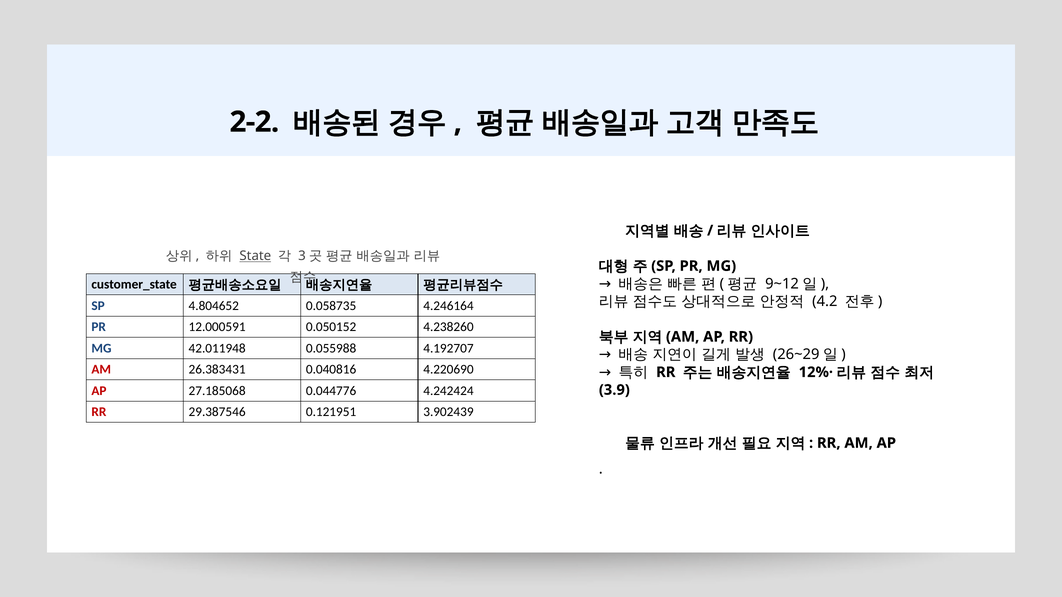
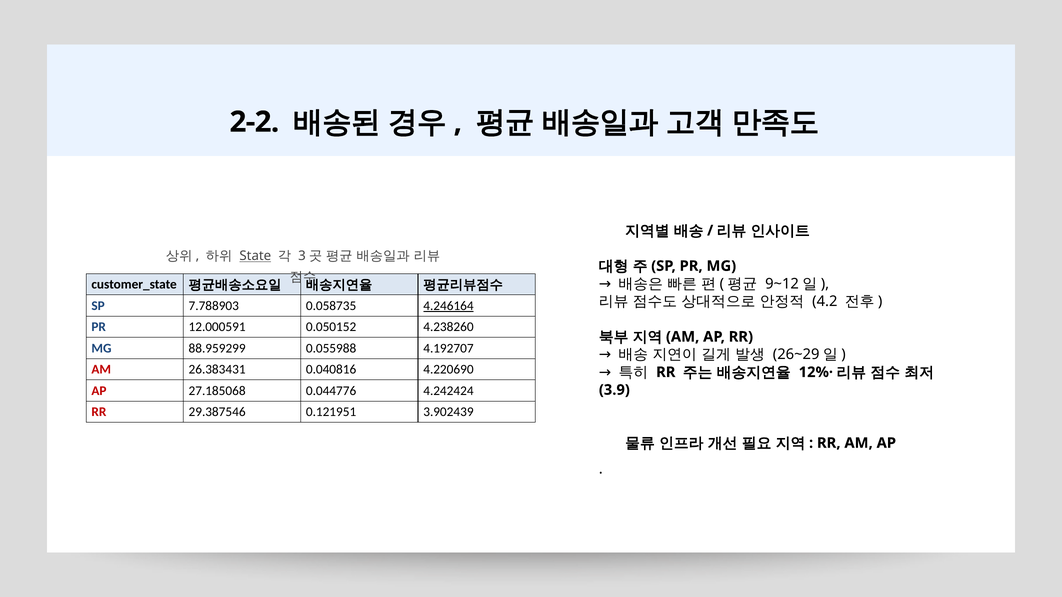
4.804652: 4.804652 -> 7.788903
4.246164 underline: none -> present
42.011948: 42.011948 -> 88.959299
